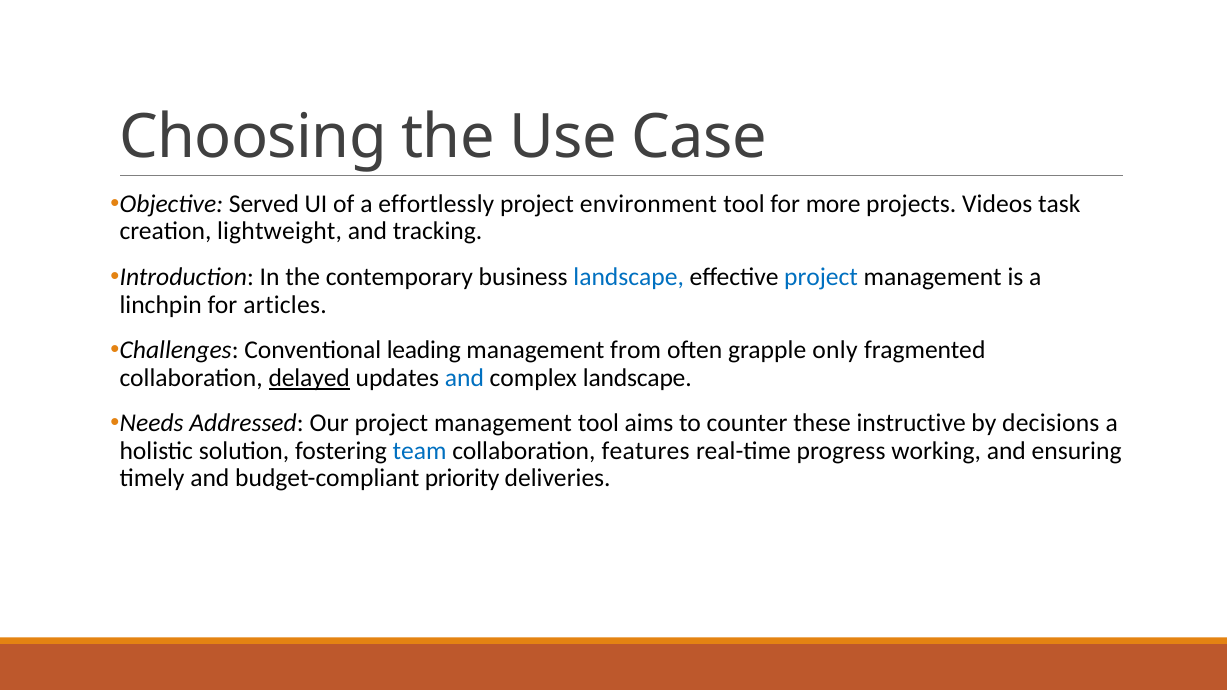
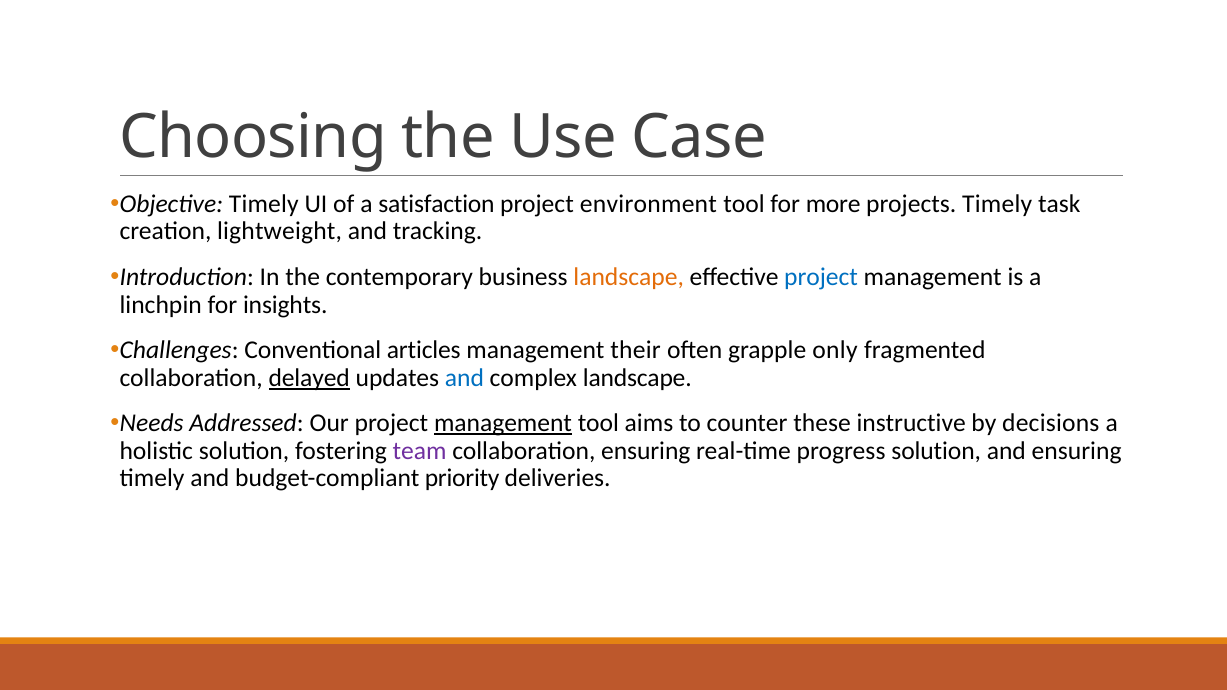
Objective Served: Served -> Timely
effortlessly: effortlessly -> satisfaction
projects Videos: Videos -> Timely
landscape at (629, 277) colour: blue -> orange
articles: articles -> insights
leading: leading -> articles
from: from -> their
management at (503, 423) underline: none -> present
team colour: blue -> purple
collaboration features: features -> ensuring
progress working: working -> solution
